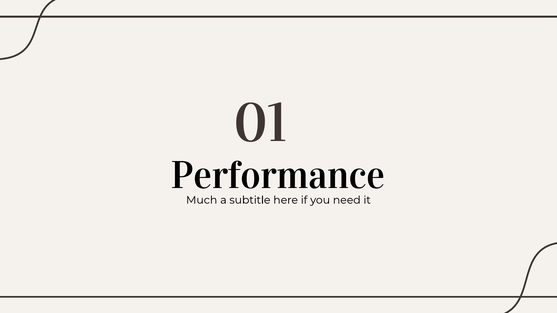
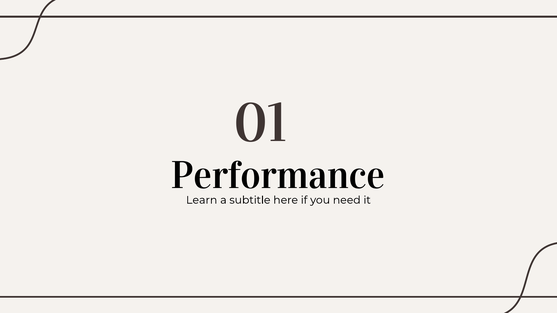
Much: Much -> Learn
